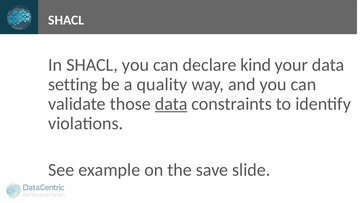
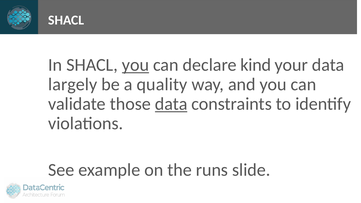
you at (135, 65) underline: none -> present
setting: setting -> largely
save: save -> runs
